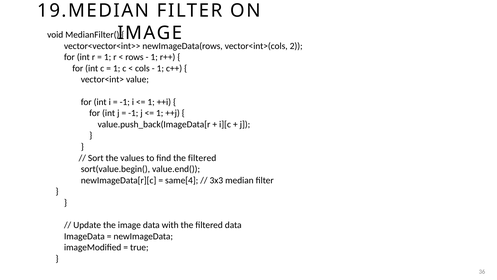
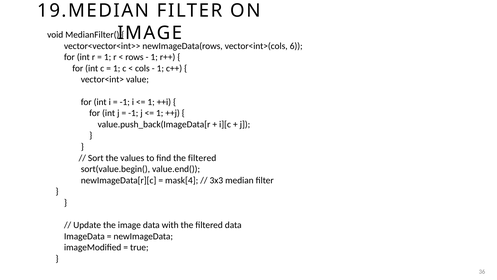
2: 2 -> 6
same[4: same[4 -> mask[4
